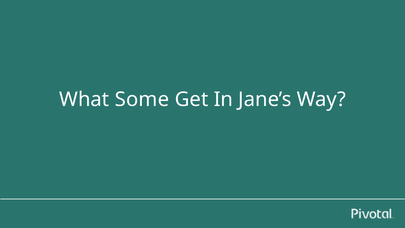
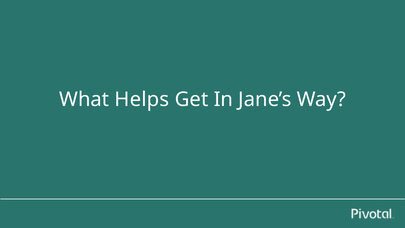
Some: Some -> Helps
